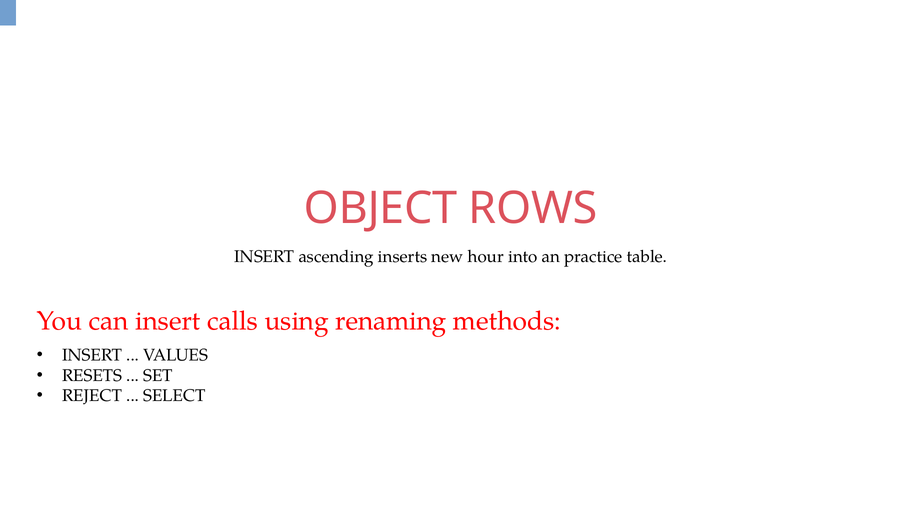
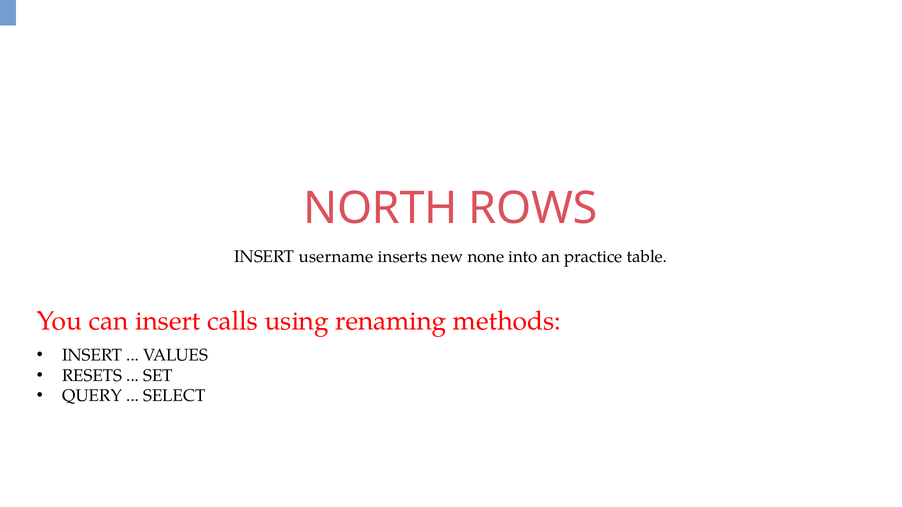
OBJECT: OBJECT -> NORTH
ascending: ascending -> username
hour: hour -> none
REJECT: REJECT -> QUERY
